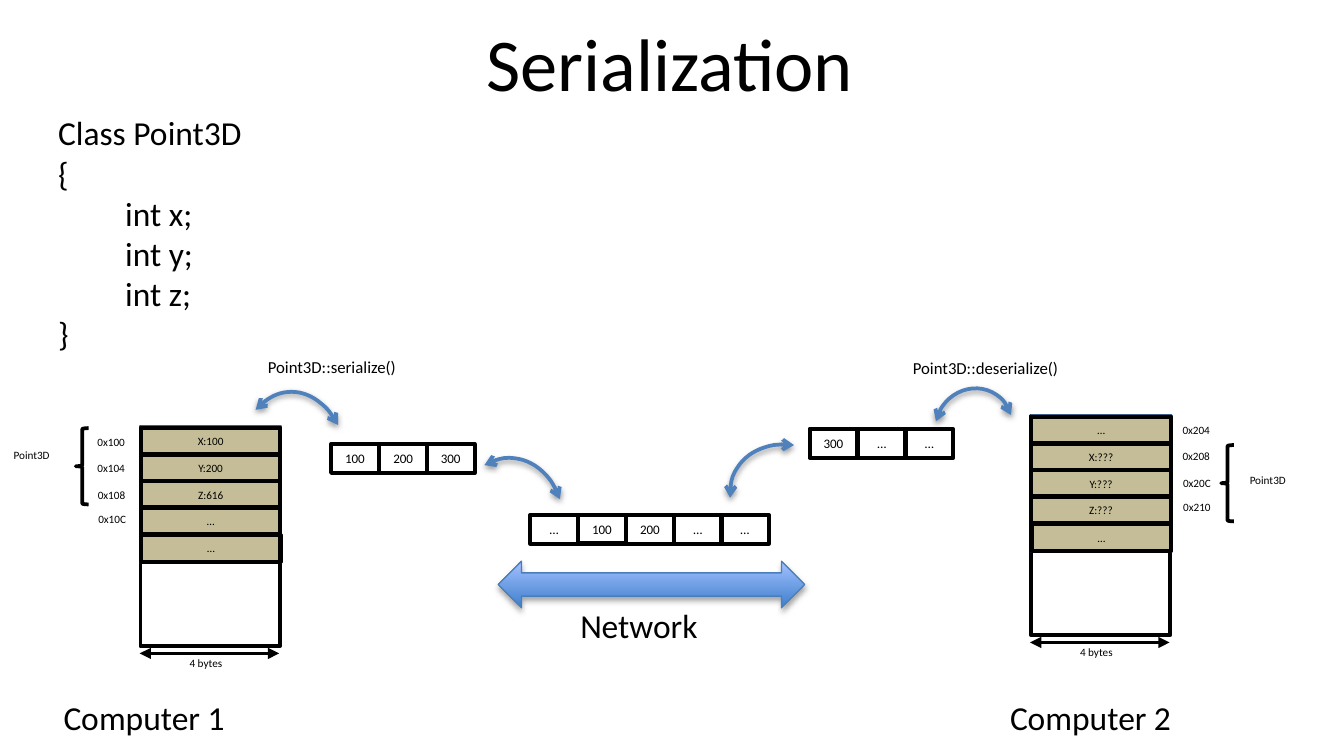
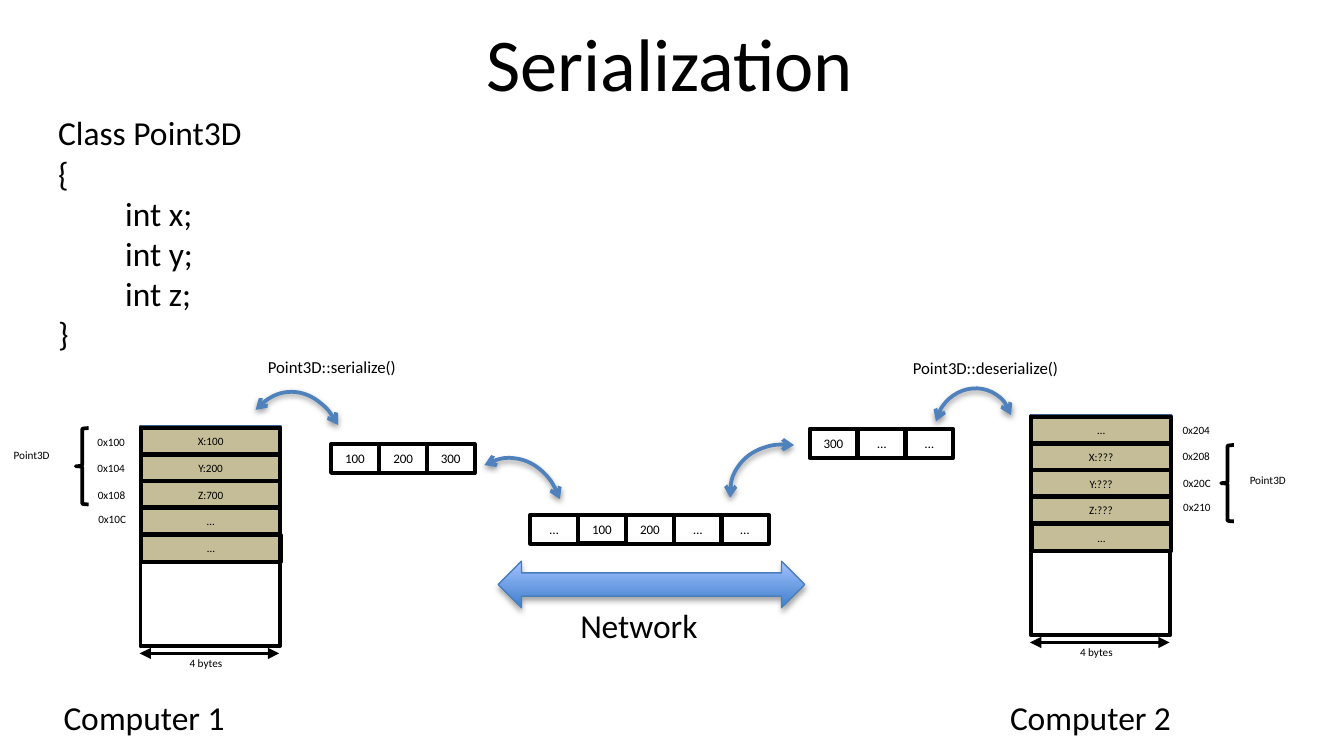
Z:616: Z:616 -> Z:700
